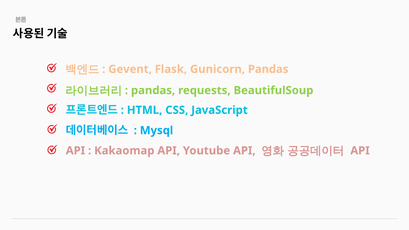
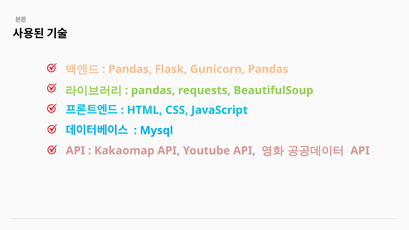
Gevent at (130, 69): Gevent -> Pandas
